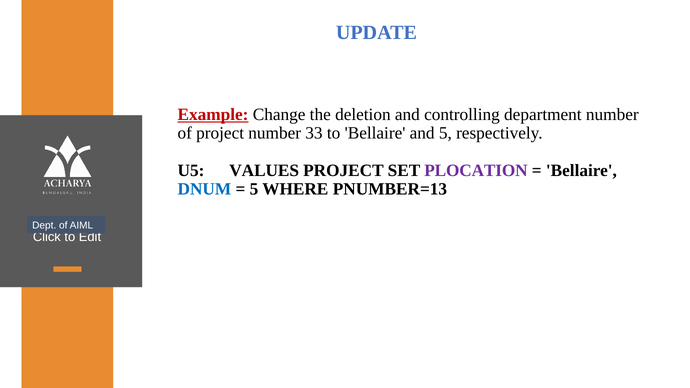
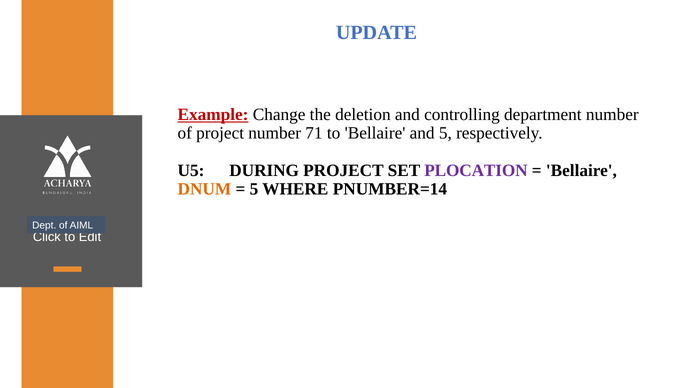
33: 33 -> 71
VALUES: VALUES -> DURING
DNUM colour: blue -> orange
PNUMBER=13: PNUMBER=13 -> PNUMBER=14
